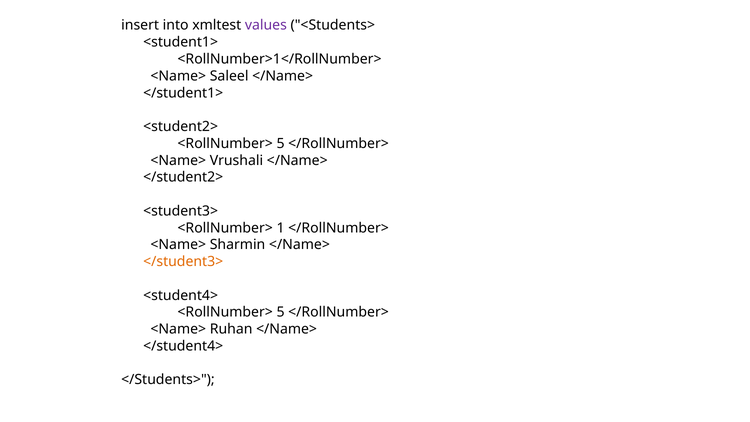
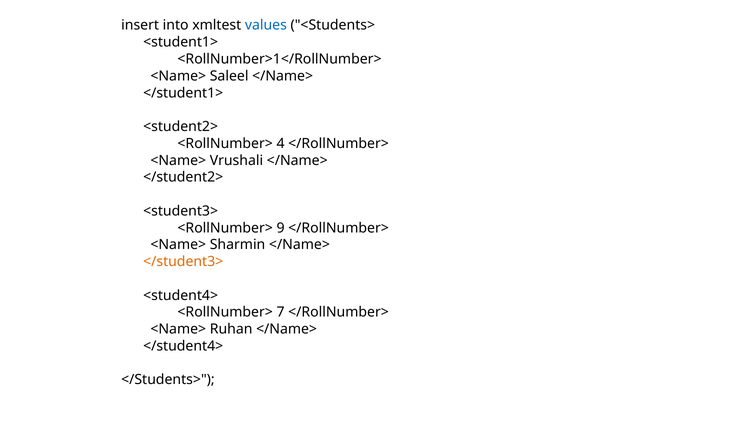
values colour: purple -> blue
5 at (281, 143): 5 -> 4
1: 1 -> 9
5 at (281, 312): 5 -> 7
